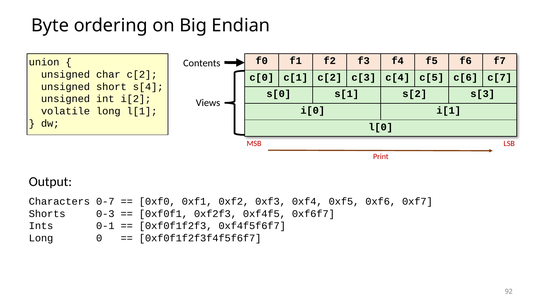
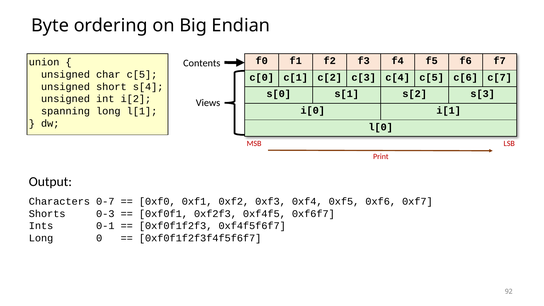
char c[2: c[2 -> c[5
volatile: volatile -> spanning
